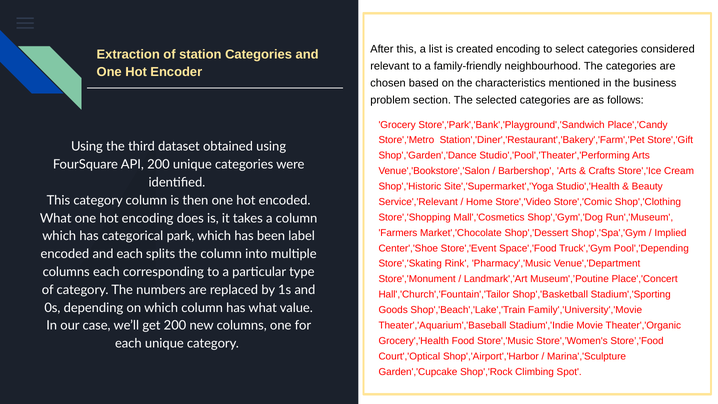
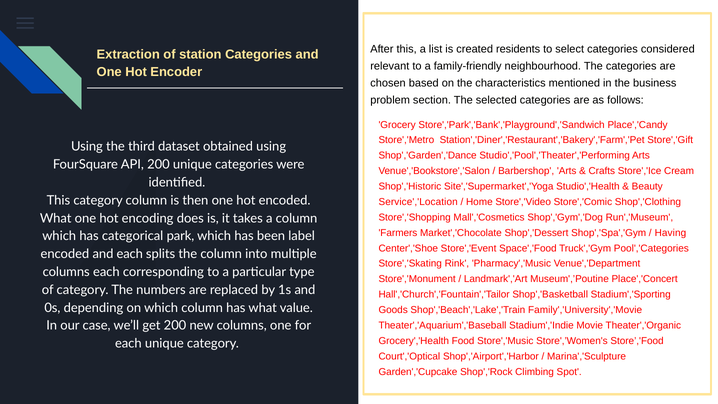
created encoding: encoding -> residents
Service','Relevant: Service','Relevant -> Service','Location
Implied: Implied -> Having
Pool','Depending: Pool','Depending -> Pool','Categories
